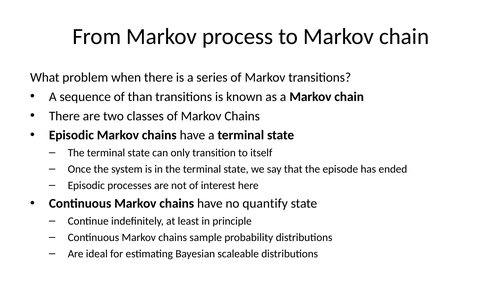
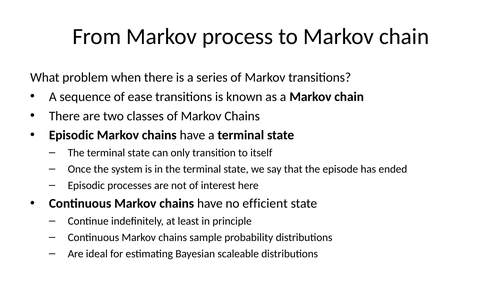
than: than -> ease
quantify: quantify -> efficient
